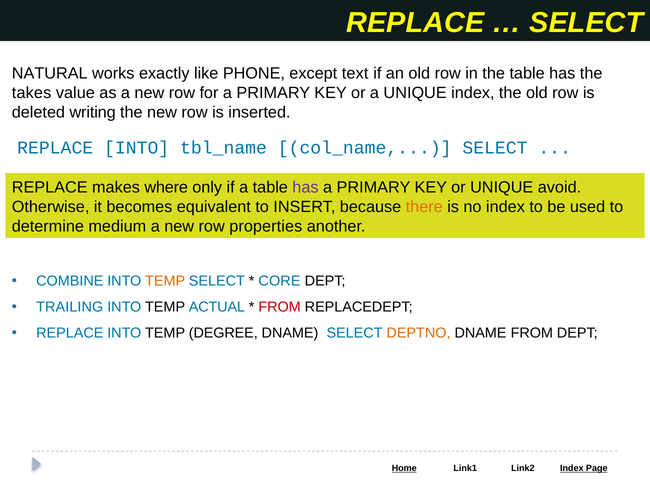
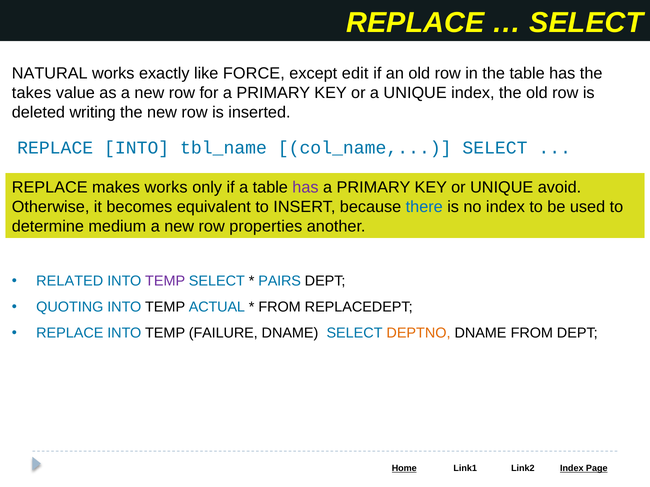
PHONE: PHONE -> FORCE
text: text -> edit
makes where: where -> works
there colour: orange -> blue
COMBINE: COMBINE -> RELATED
TEMP at (165, 282) colour: orange -> purple
CORE: CORE -> PAIRS
TRAILING: TRAILING -> QUOTING
FROM at (280, 307) colour: red -> black
DEGREE: DEGREE -> FAILURE
